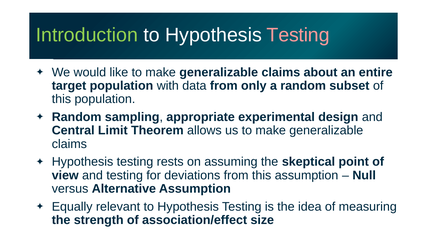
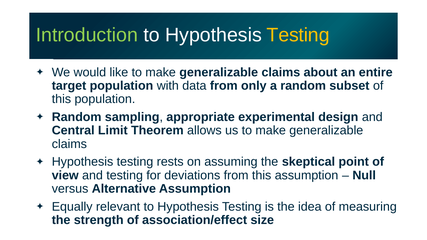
Testing at (298, 35) colour: pink -> yellow
